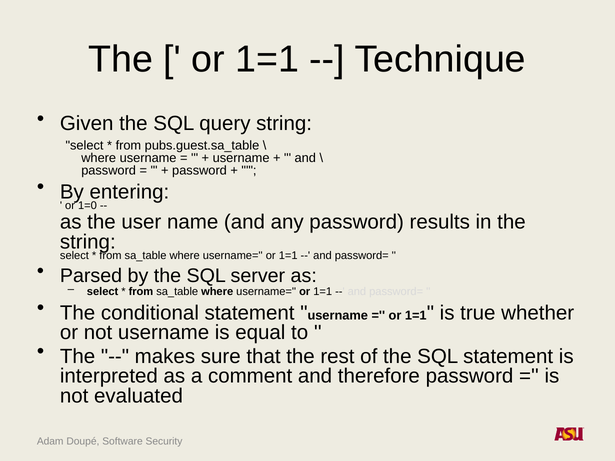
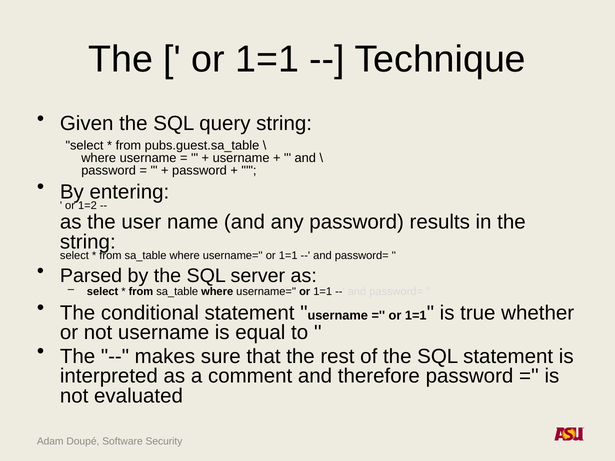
1=0: 1=0 -> 1=2
